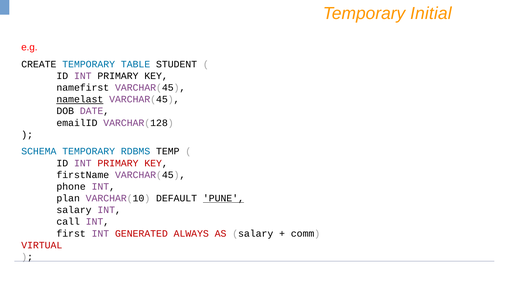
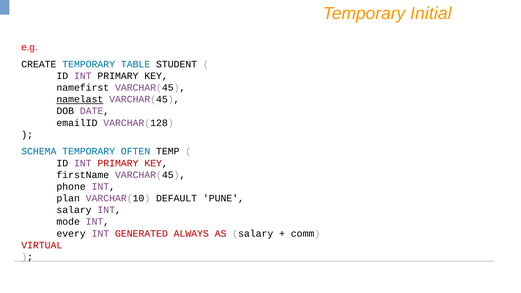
RDBMS: RDBMS -> OFTEN
PUNE underline: present -> none
call: call -> mode
first: first -> every
